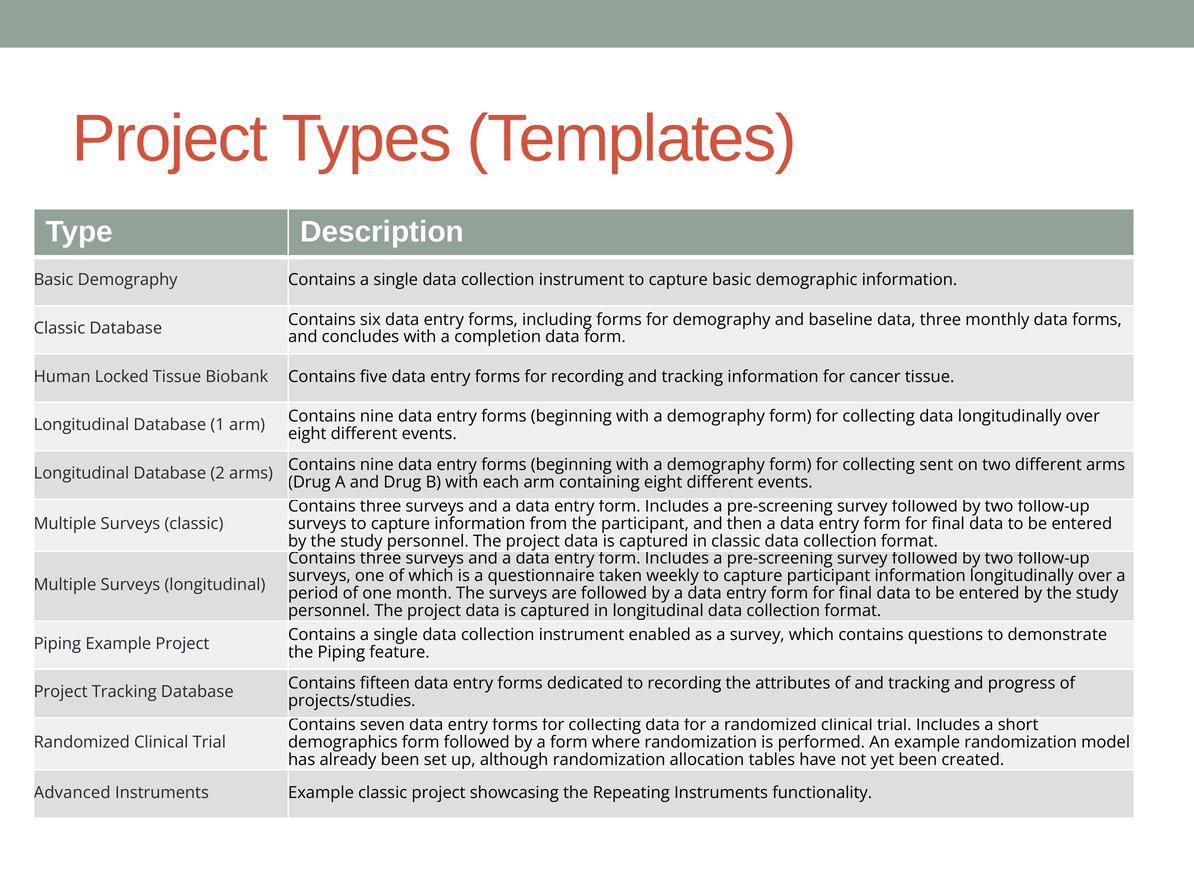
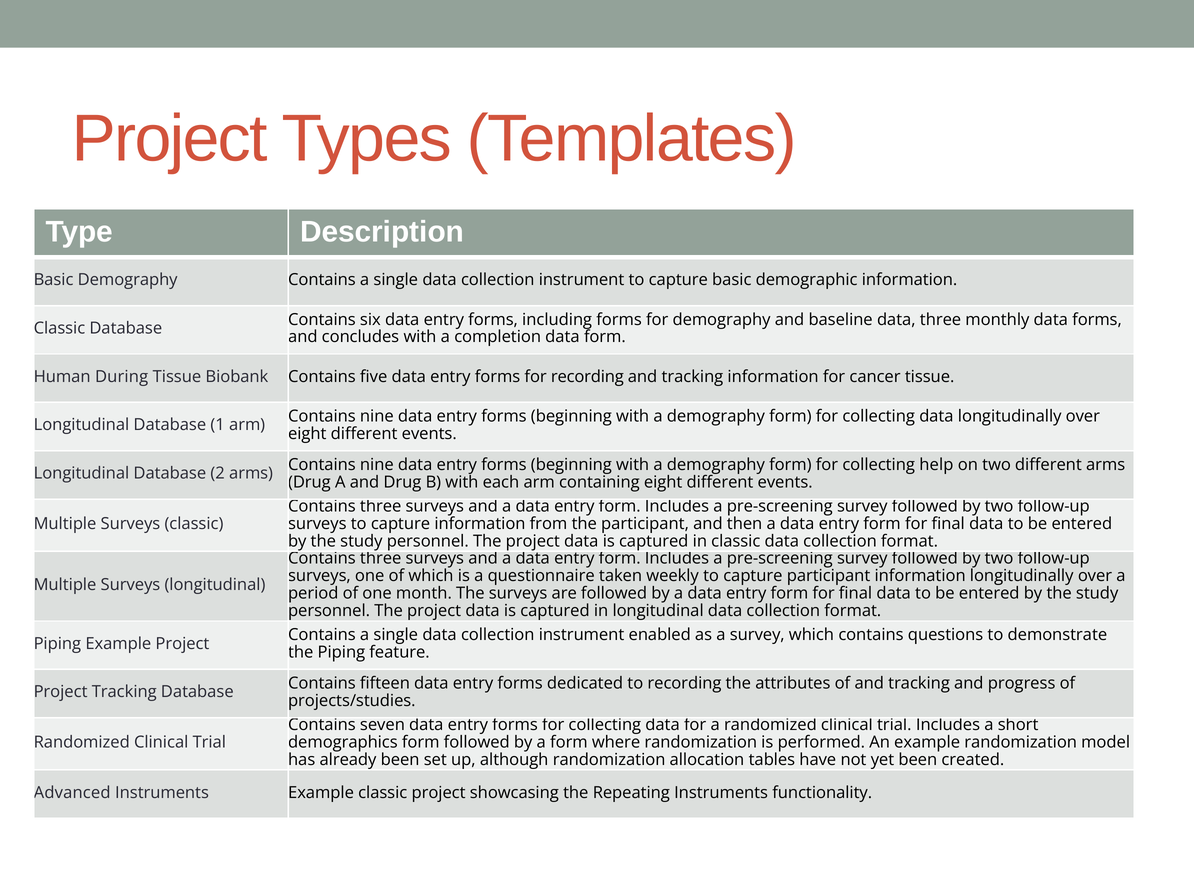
Locked: Locked -> During
sent: sent -> help
